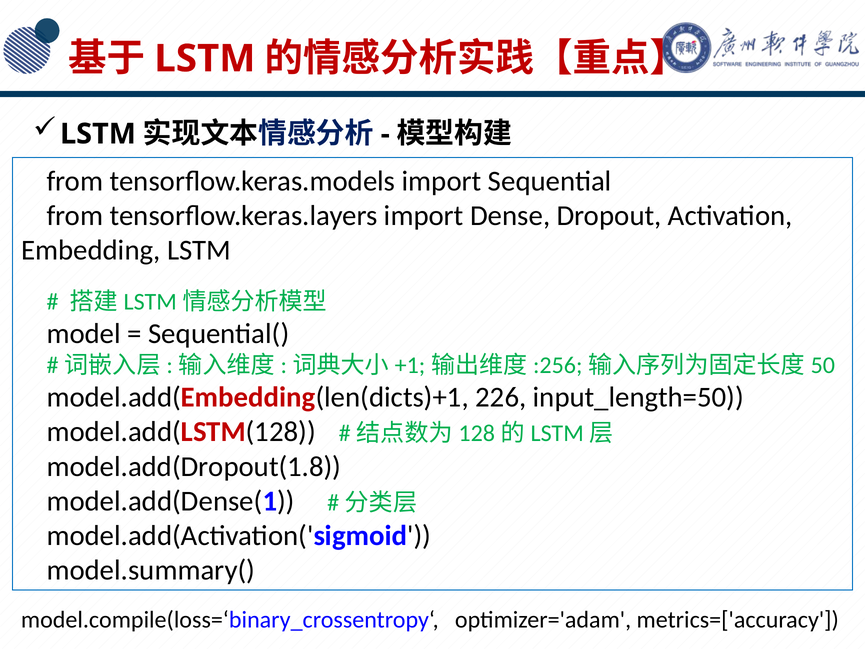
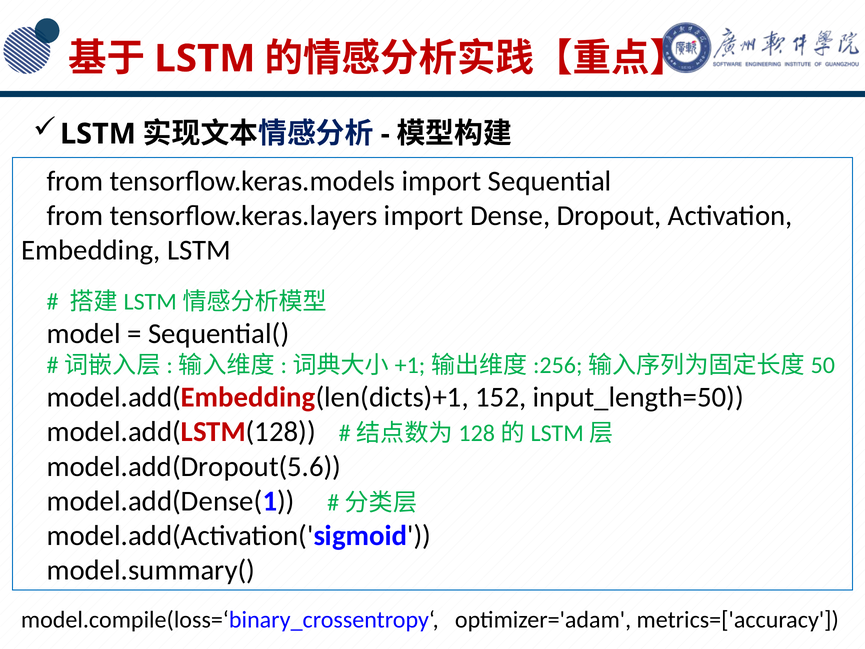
226: 226 -> 152
model.add(Dropout(1.8: model.add(Dropout(1.8 -> model.add(Dropout(5.6
